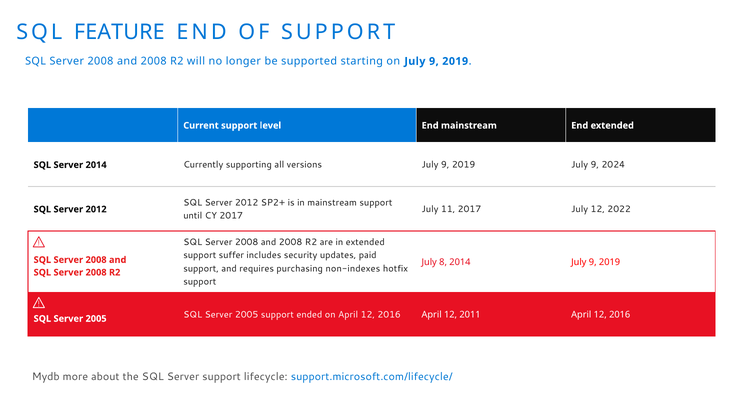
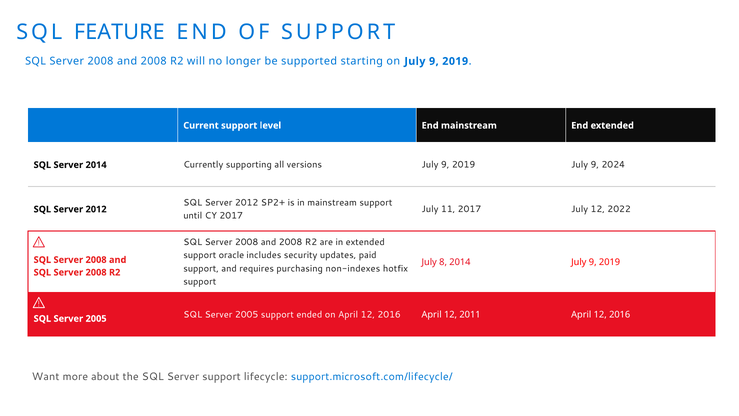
suffer: suffer -> oracle
Mydb: Mydb -> Want
